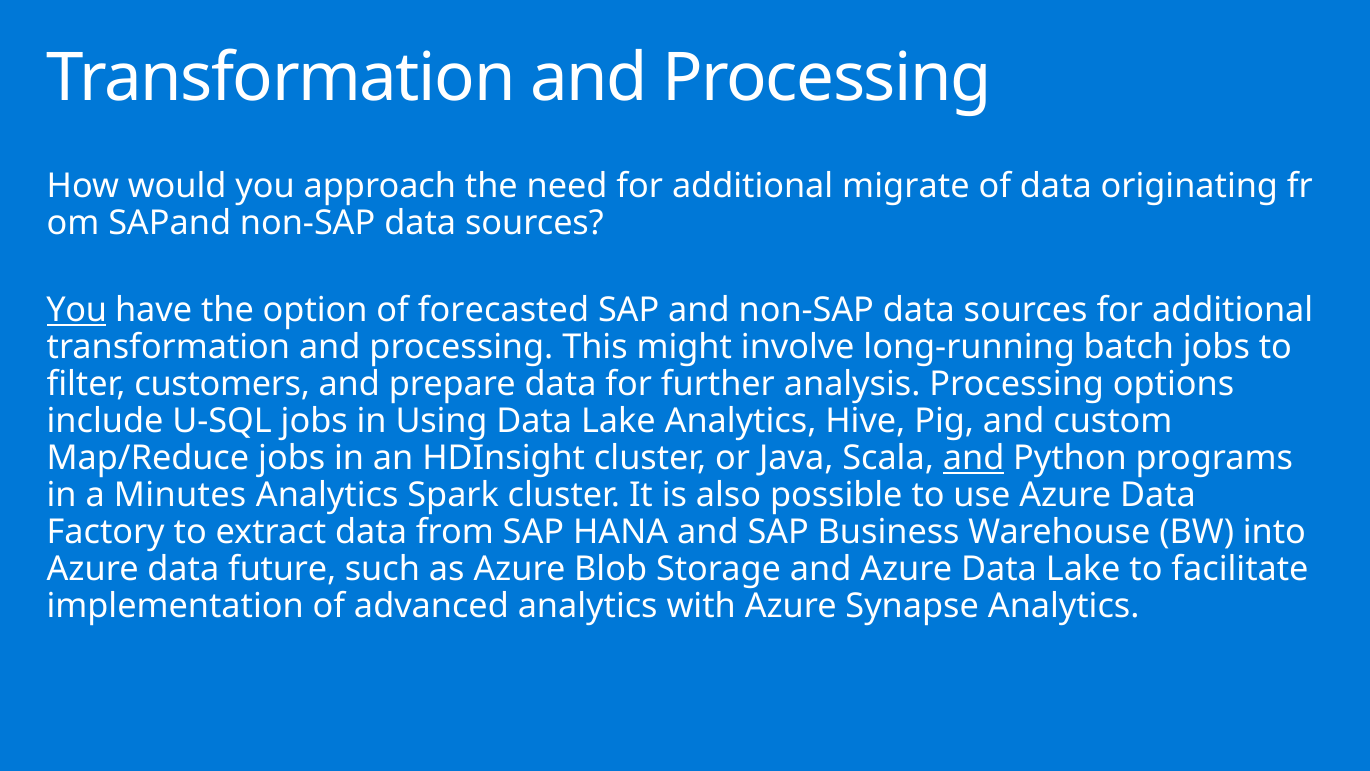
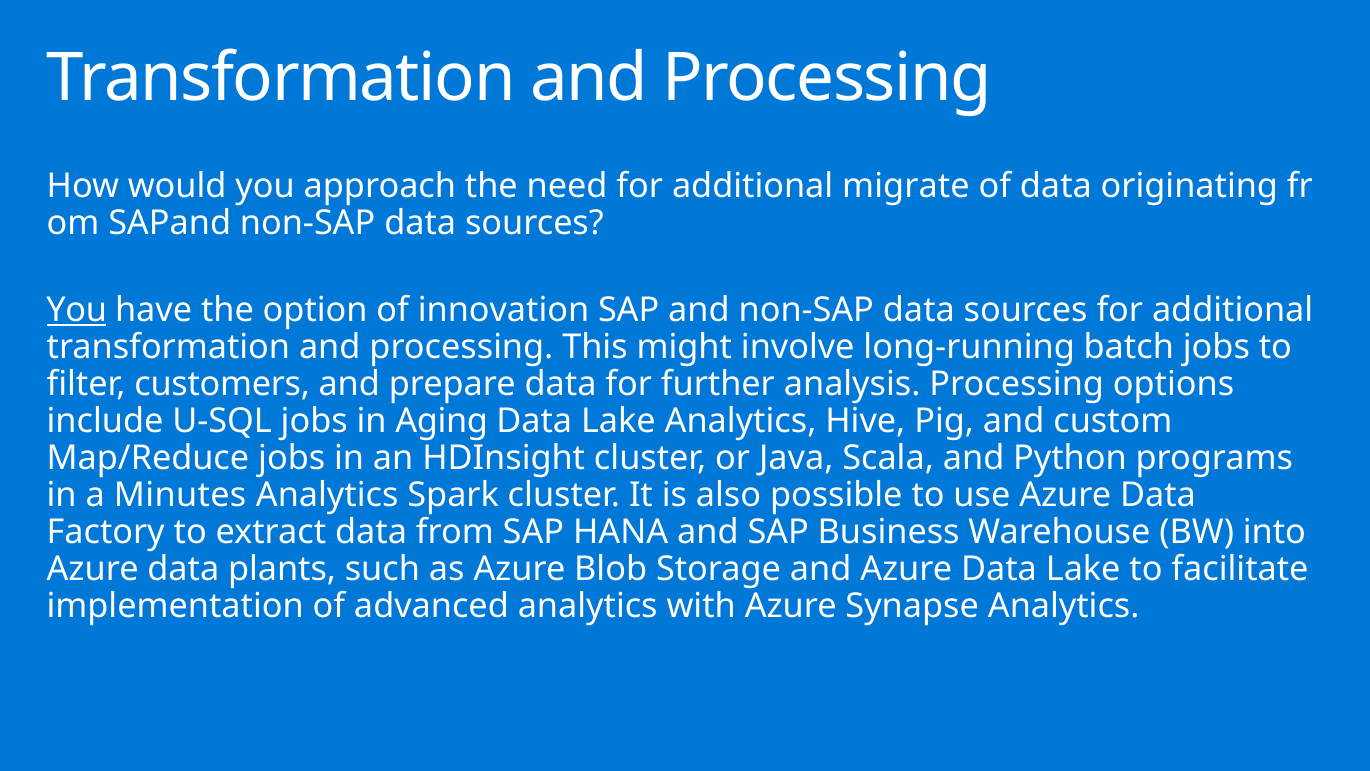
forecasted: forecasted -> innovation
Using: Using -> Aging
and at (974, 458) underline: present -> none
future: future -> plants
